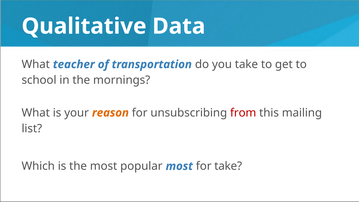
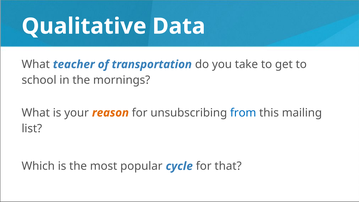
from colour: red -> blue
popular most: most -> cycle
for take: take -> that
